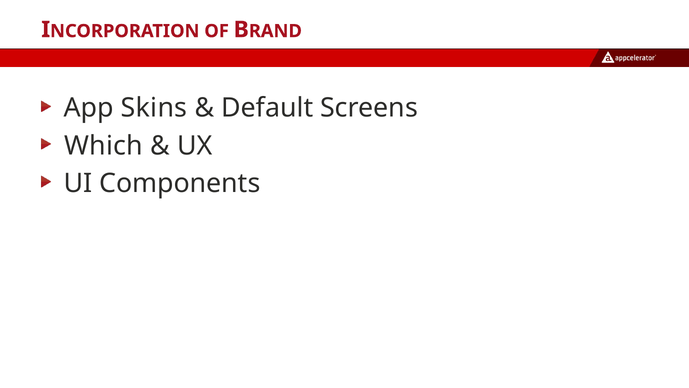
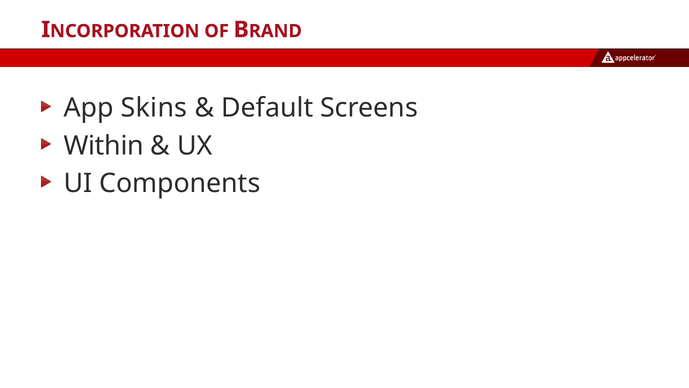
Which: Which -> Within
